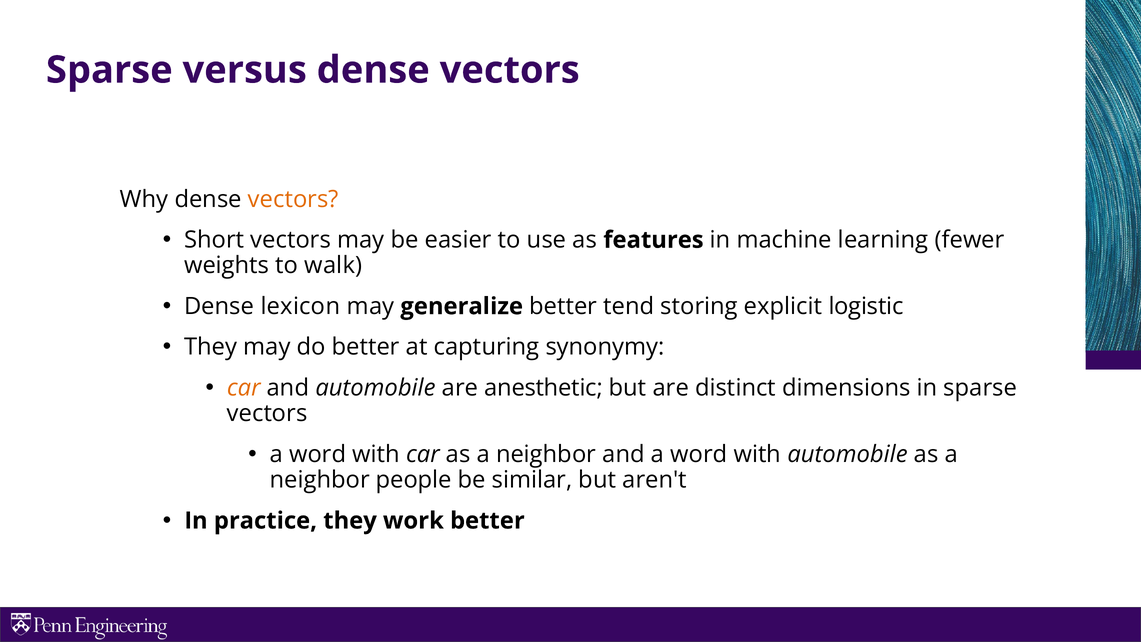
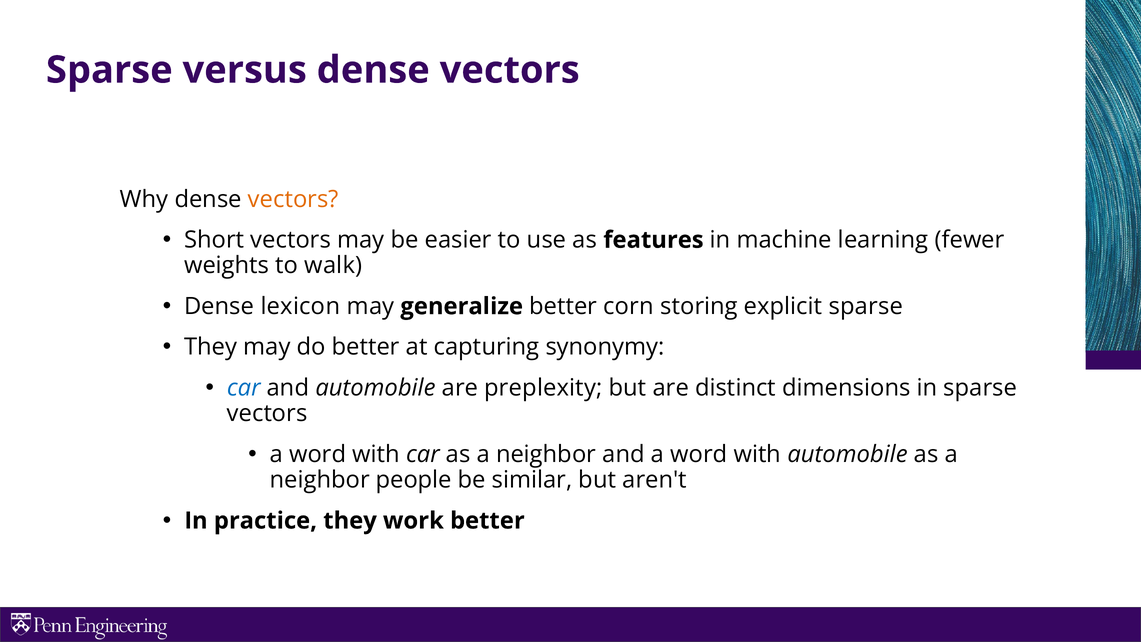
tend: tend -> corn
explicit logistic: logistic -> sparse
car at (244, 388) colour: orange -> blue
anesthetic: anesthetic -> preplexity
